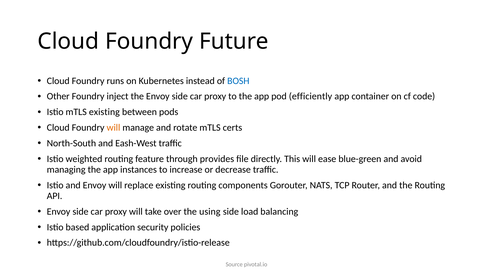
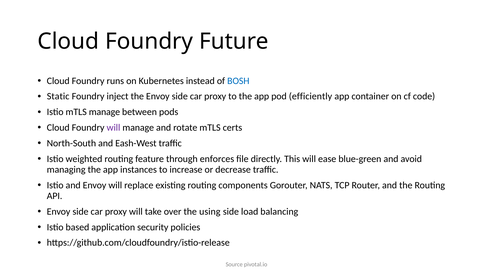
Other: Other -> Static
mTLS existing: existing -> manage
will at (113, 128) colour: orange -> purple
provides: provides -> enforces
